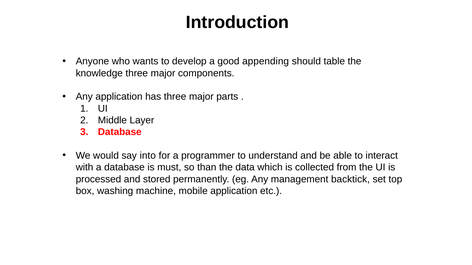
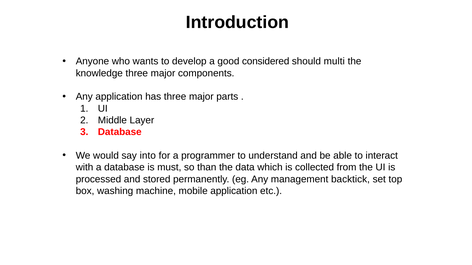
appending: appending -> considered
table: table -> multi
